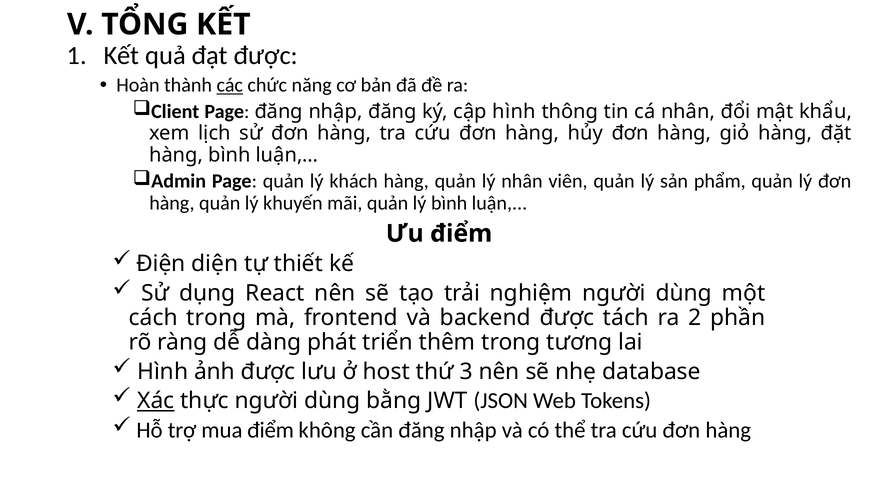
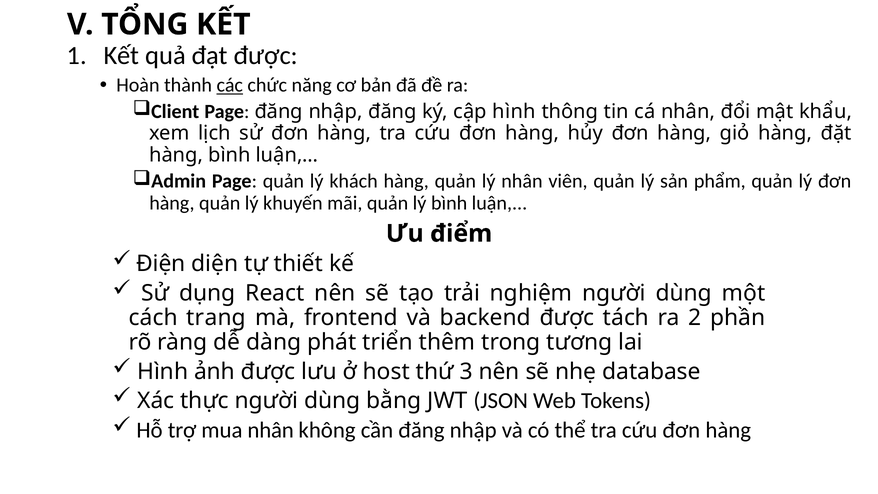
cách trong: trong -> trang
Xác underline: present -> none
mua điểm: điểm -> nhân
